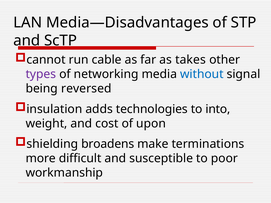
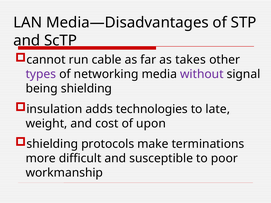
without colour: blue -> purple
being reversed: reversed -> shielding
into: into -> late
broadens: broadens -> protocols
